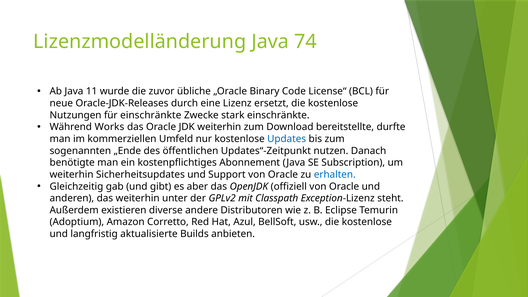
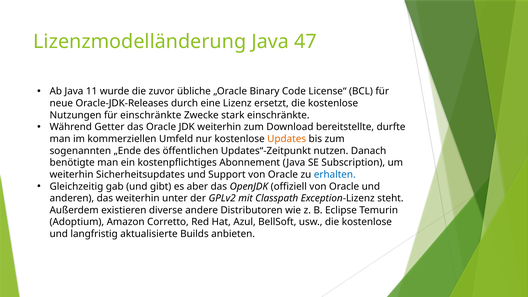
74: 74 -> 47
Works: Works -> Getter
Updates colour: blue -> orange
